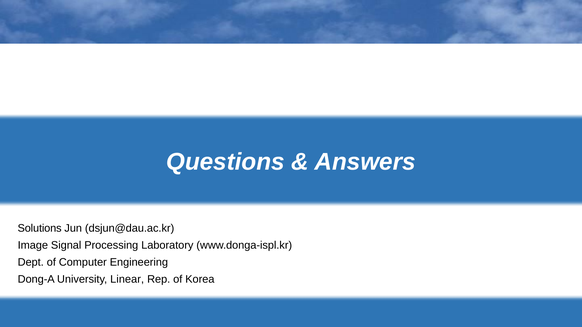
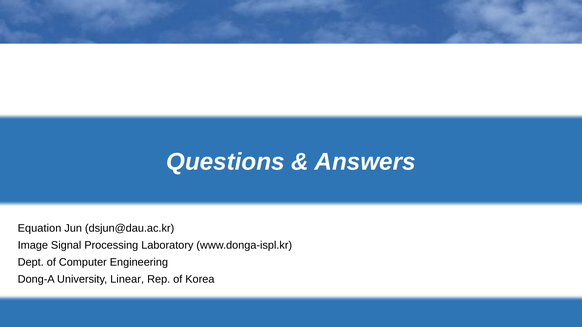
Solutions: Solutions -> Equation
